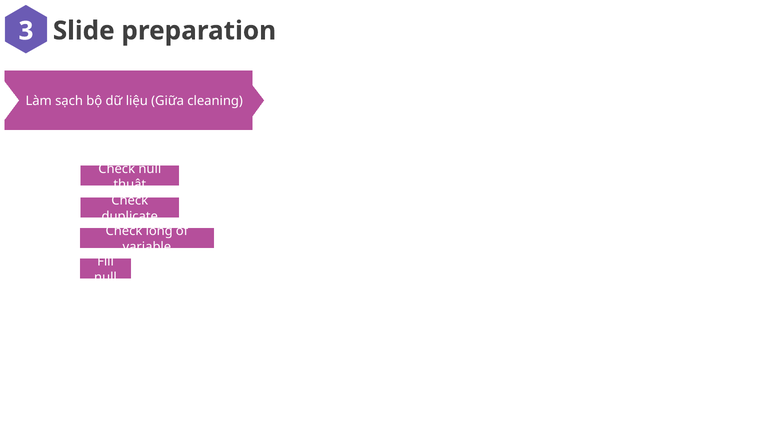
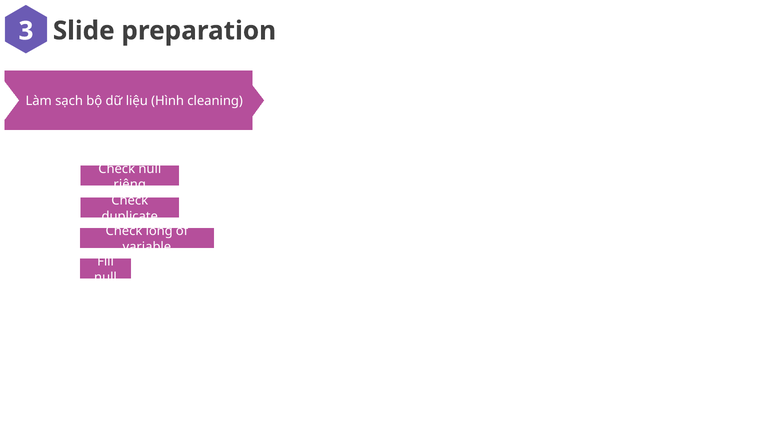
Giữa: Giữa -> Hình
thuật: thuật -> riêng
